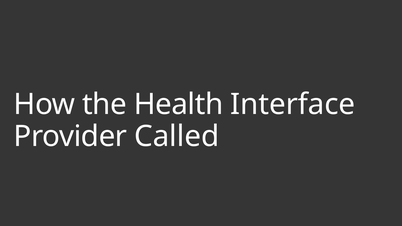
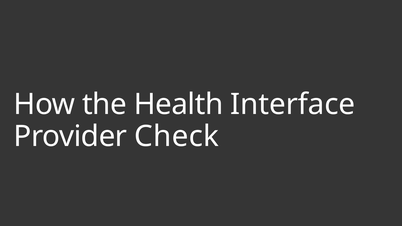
Called: Called -> Check
